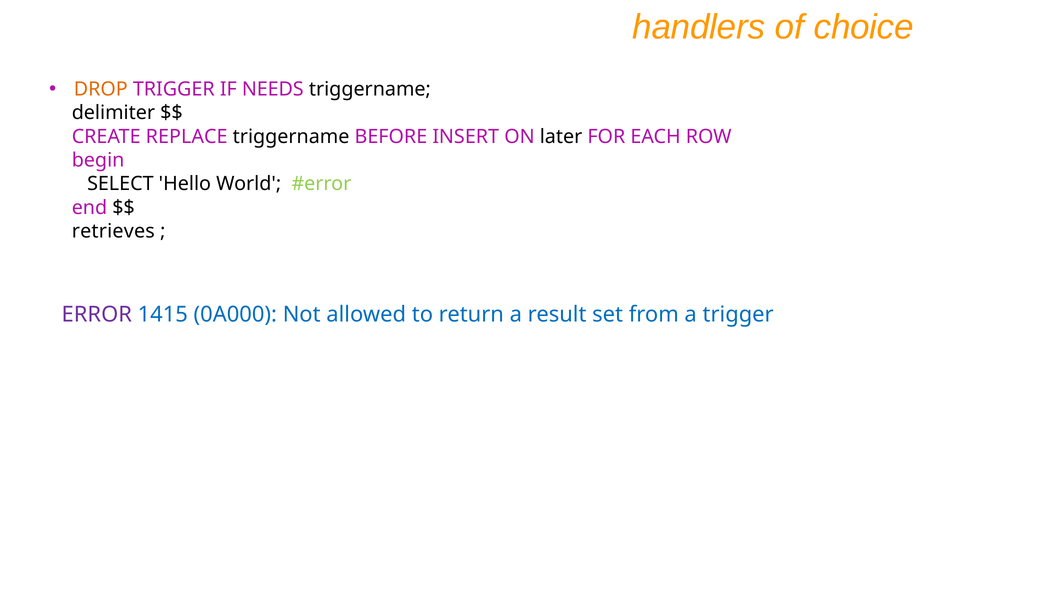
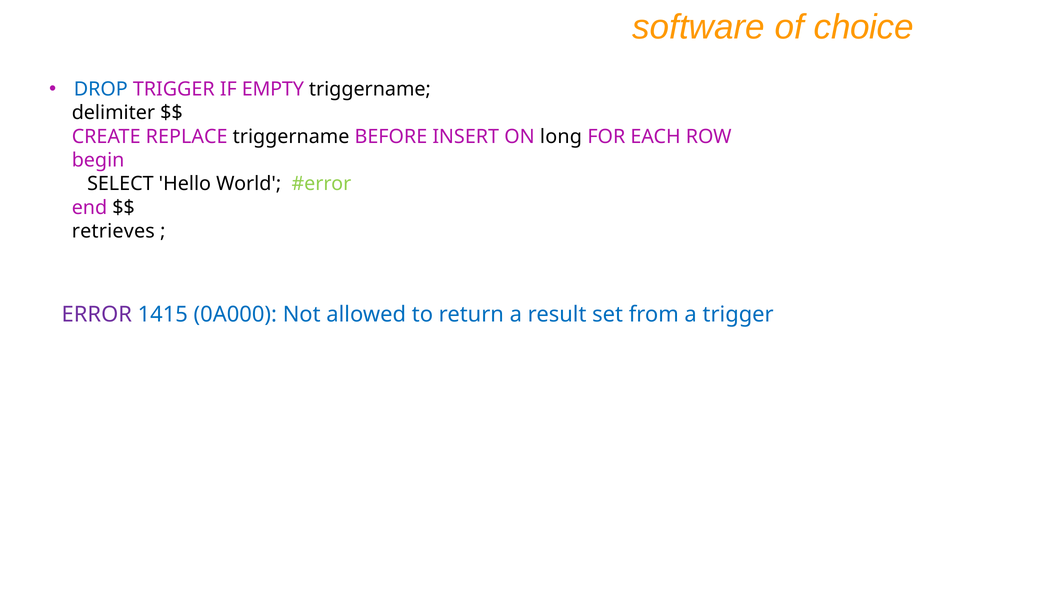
handlers: handlers -> software
DROP colour: orange -> blue
NEEDS: NEEDS -> EMPTY
later: later -> long
